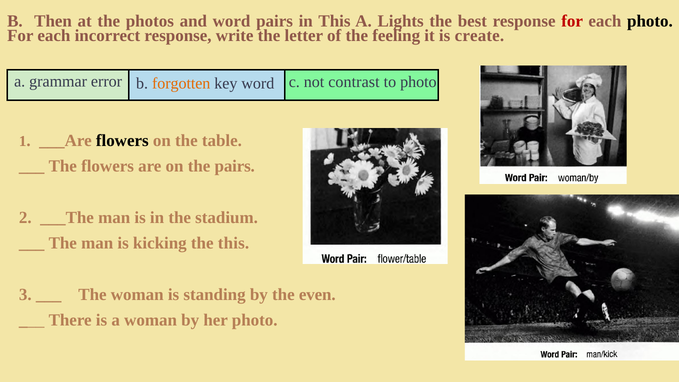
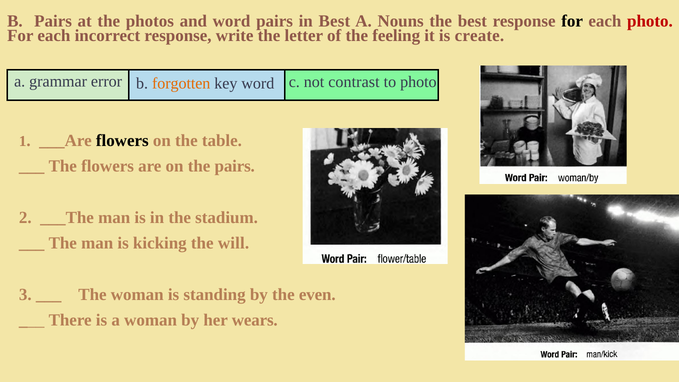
B Then: Then -> Pairs
in This: This -> Best
Lights: Lights -> Nouns
for at (572, 21) colour: red -> black
photo at (650, 21) colour: black -> red
the this: this -> will
her photo: photo -> wears
